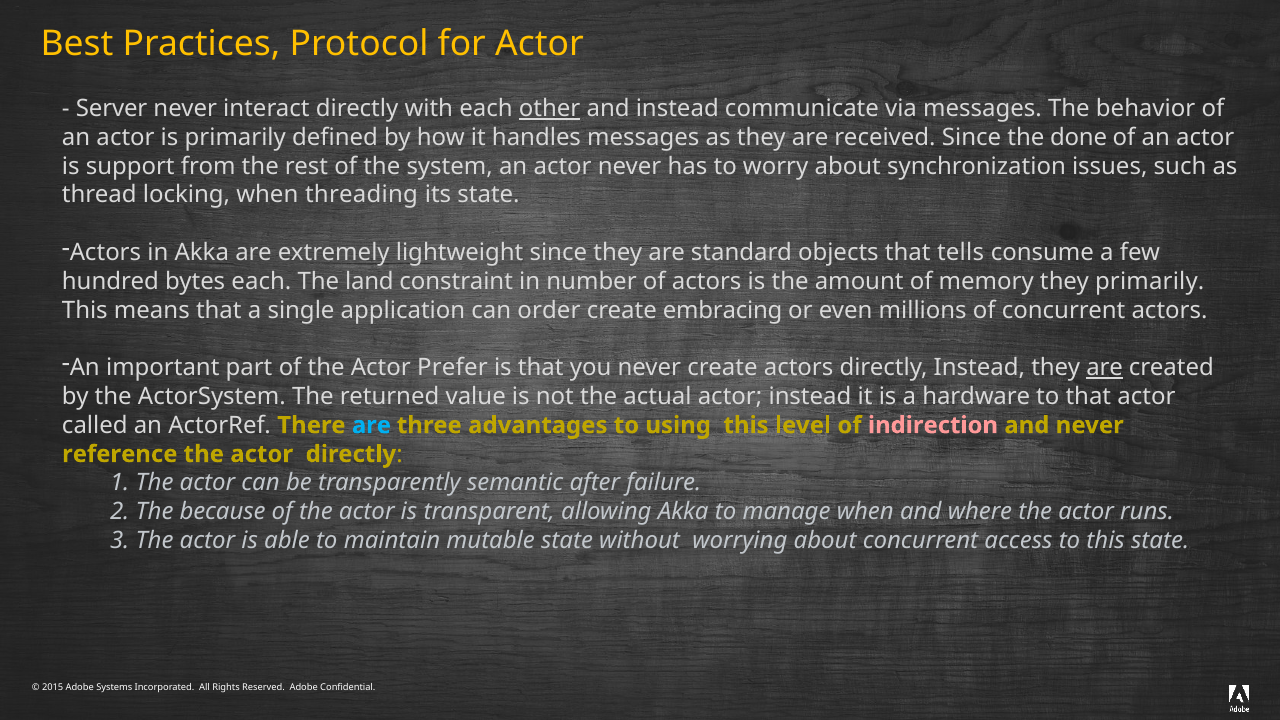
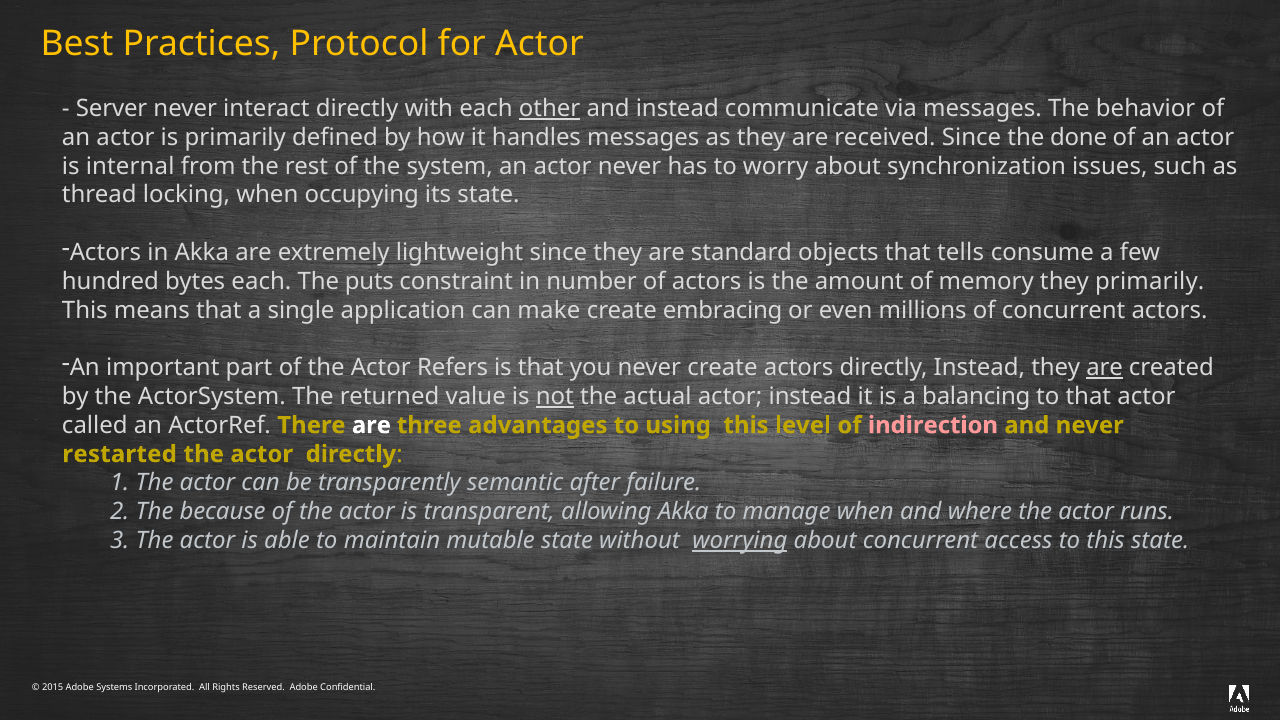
support: support -> internal
threading: threading -> occupying
land: land -> puts
order: order -> make
Prefer: Prefer -> Refers
not underline: none -> present
hardware: hardware -> balancing
are at (371, 425) colour: light blue -> white
reference: reference -> restarted
worrying underline: none -> present
